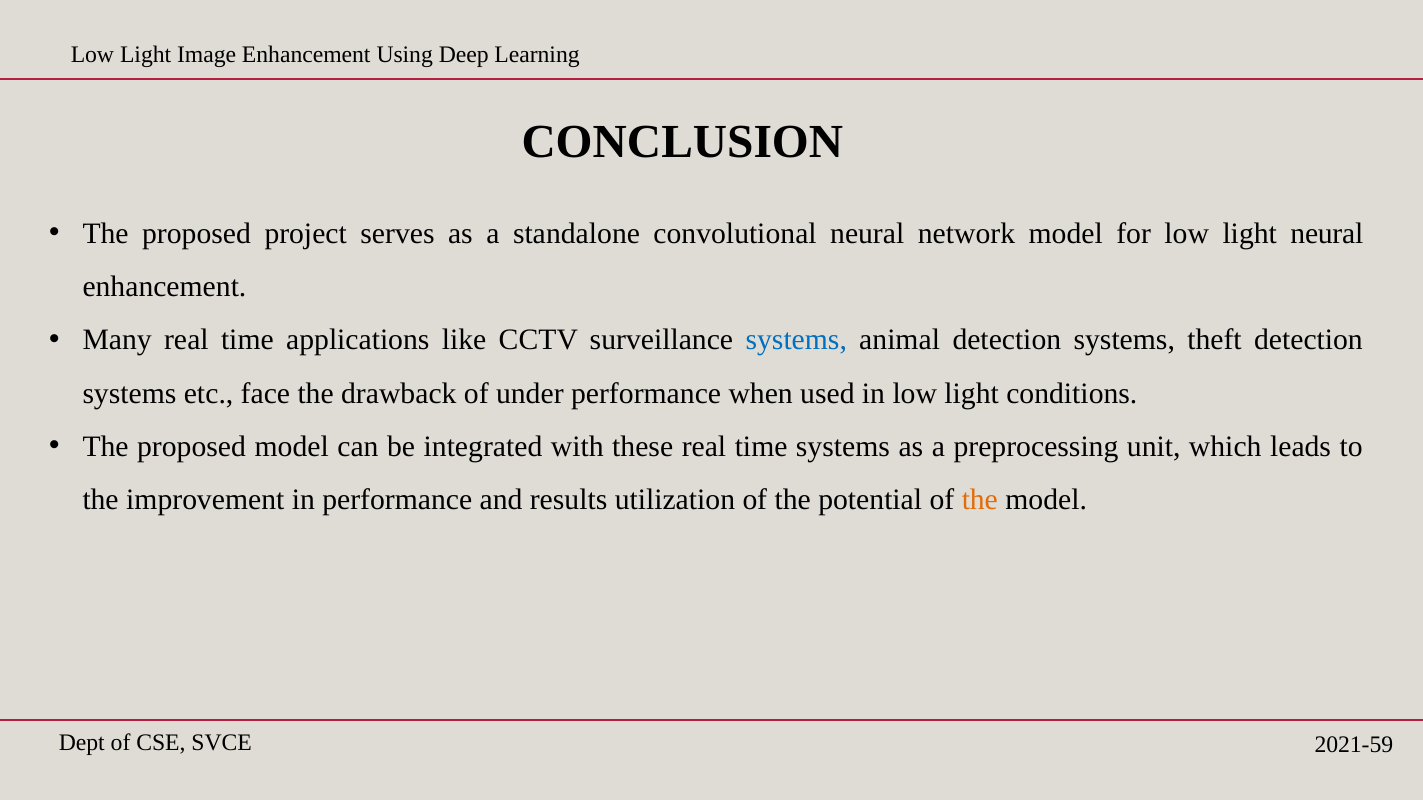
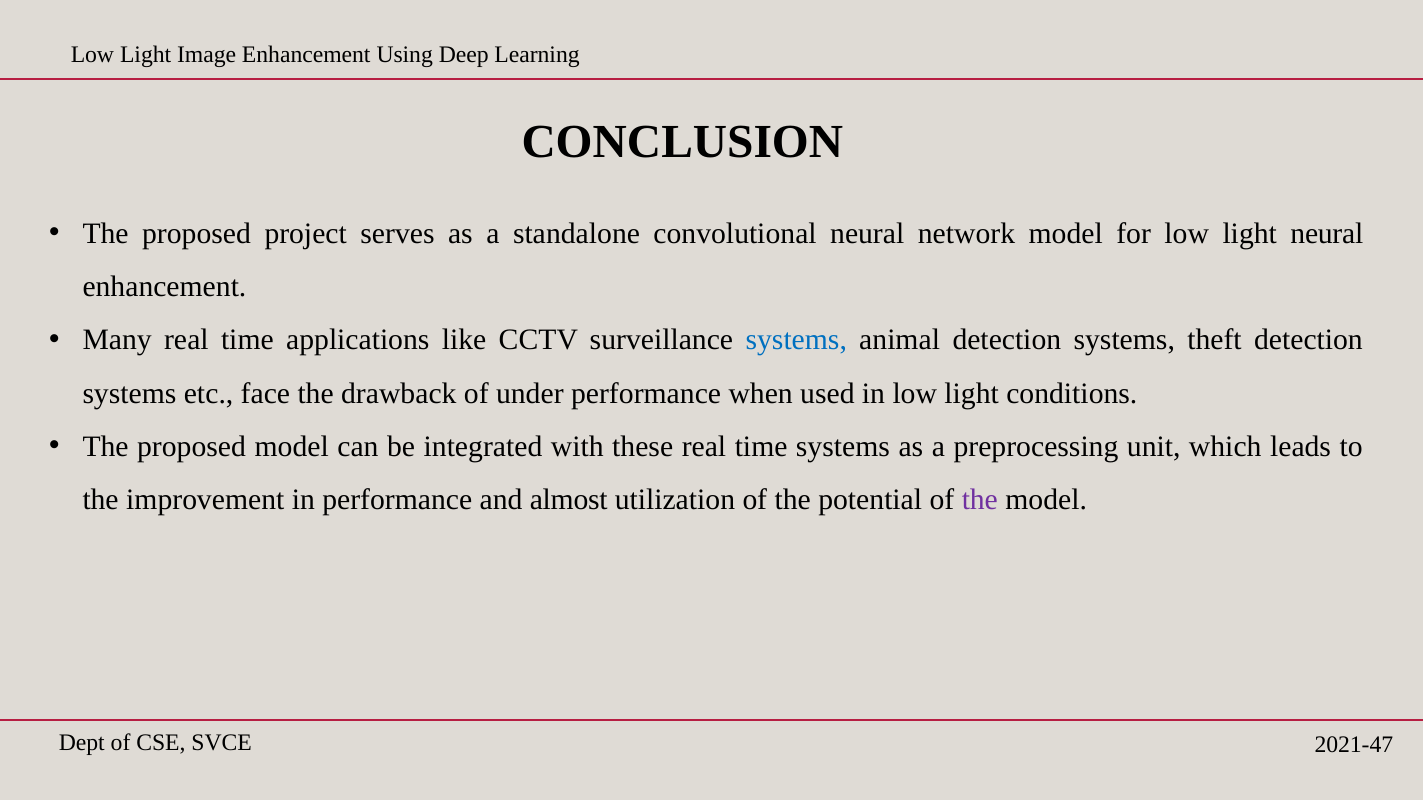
results: results -> almost
the at (980, 500) colour: orange -> purple
2021-59: 2021-59 -> 2021-47
